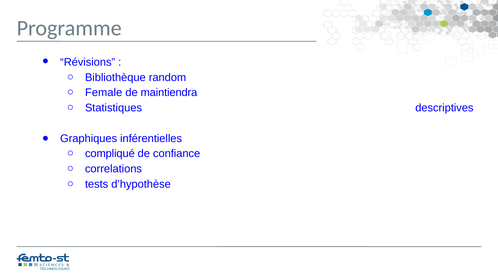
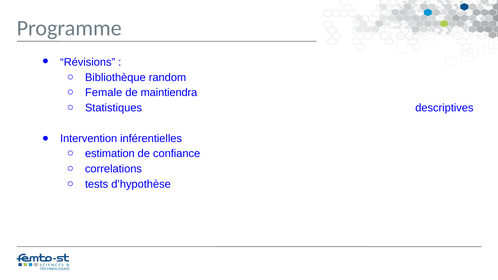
Graphiques: Graphiques -> Intervention
compliqué: compliqué -> estimation
